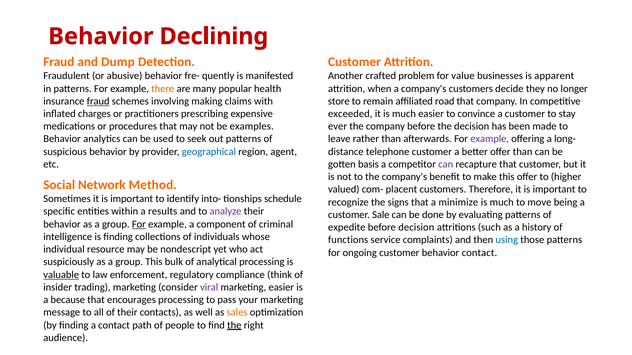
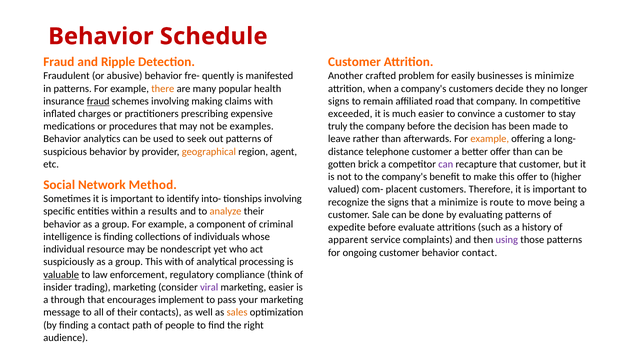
Declining: Declining -> Schedule
Dump: Dump -> Ripple
value: value -> easily
is apparent: apparent -> minimize
store at (339, 101): store -> signs
ever: ever -> truly
example at (490, 139) colour: purple -> orange
geographical colour: blue -> orange
basis: basis -> brick
tionships schedule: schedule -> involving
much at (502, 202): much -> route
analyze colour: purple -> orange
For at (139, 224) underline: present -> none
before decision: decision -> evaluate
functions: functions -> apparent
using colour: blue -> purple
This bulk: bulk -> with
because: because -> through
encourages processing: processing -> implement
the at (234, 325) underline: present -> none
